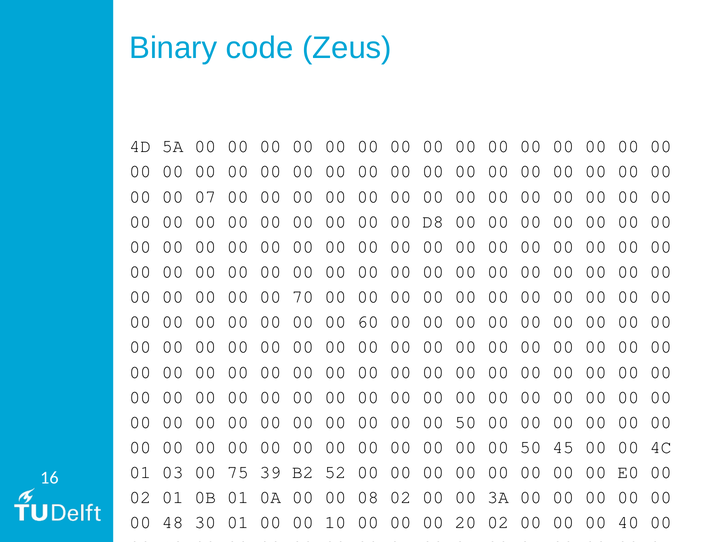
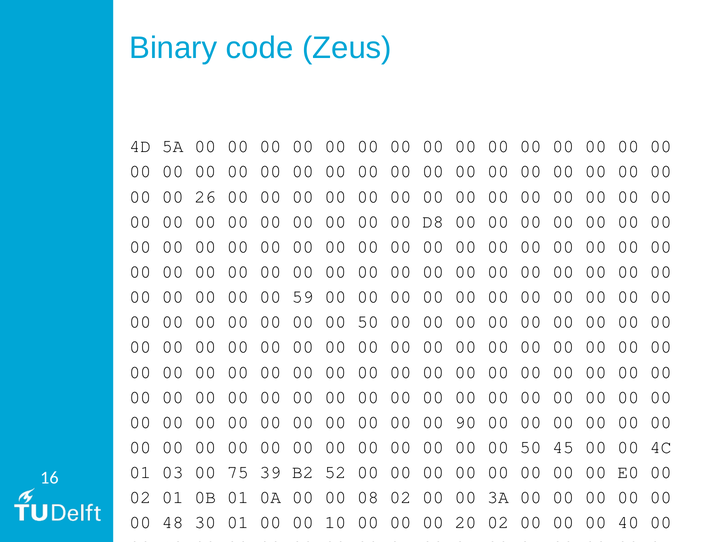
07: 07 -> 26
70 at (303, 297): 70 -> 59
60 at (368, 322): 60 -> 50
50 at (466, 422): 50 -> 90
